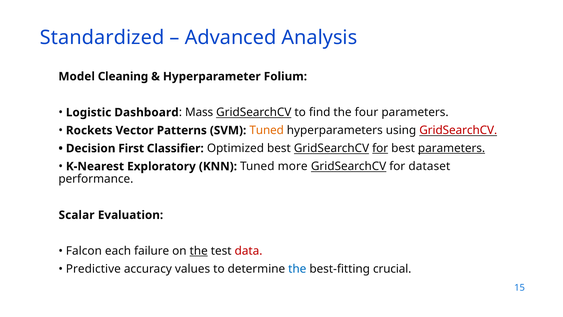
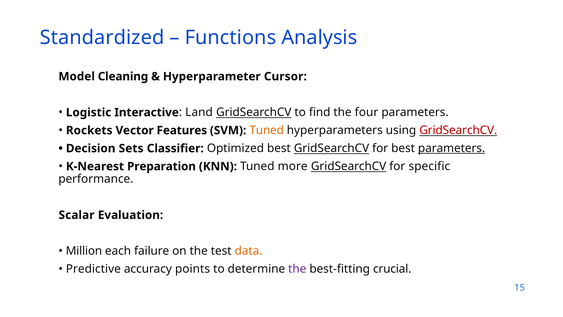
Advanced: Advanced -> Functions
Folium: Folium -> Cursor
Dashboard: Dashboard -> Interactive
Mass: Mass -> Land
Patterns: Patterns -> Features
First: First -> Sets
for at (380, 148) underline: present -> none
Exploratory: Exploratory -> Preparation
dataset: dataset -> specific
Falcon: Falcon -> Million
the at (199, 251) underline: present -> none
data colour: red -> orange
values: values -> points
the at (297, 269) colour: blue -> purple
